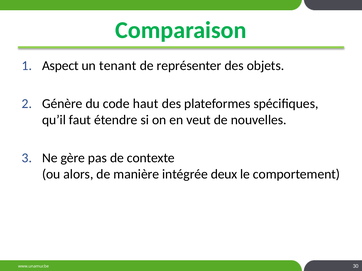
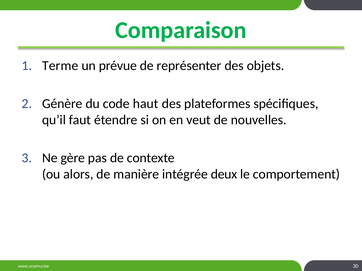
Aspect: Aspect -> Terme
tenant: tenant -> prévue
